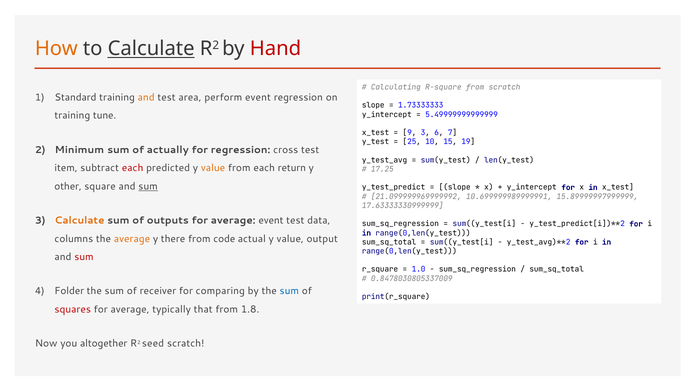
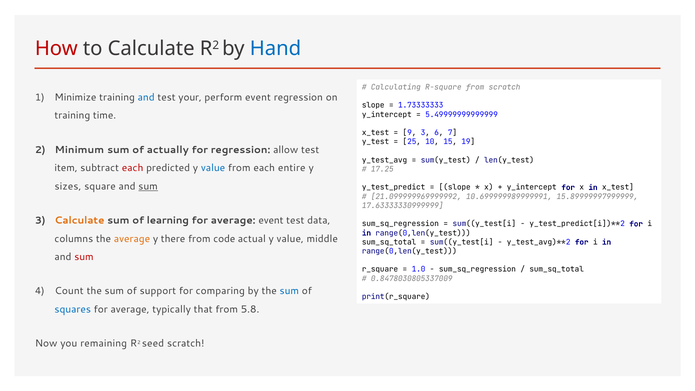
How colour: orange -> red
Calculate at (151, 49) underline: present -> none
Hand colour: red -> blue
Standard: Standard -> Minimize
and at (146, 97) colour: orange -> blue
area: area -> your
tune: tune -> time
cross: cross -> allow
value at (213, 168) colour: orange -> blue
return: return -> entire
other: other -> sizes
outputs: outputs -> learning
output: output -> middle
Folder: Folder -> Count
receiver: receiver -> support
squares colour: red -> blue
1.8: 1.8 -> 5.8
altogether: altogether -> remaining
